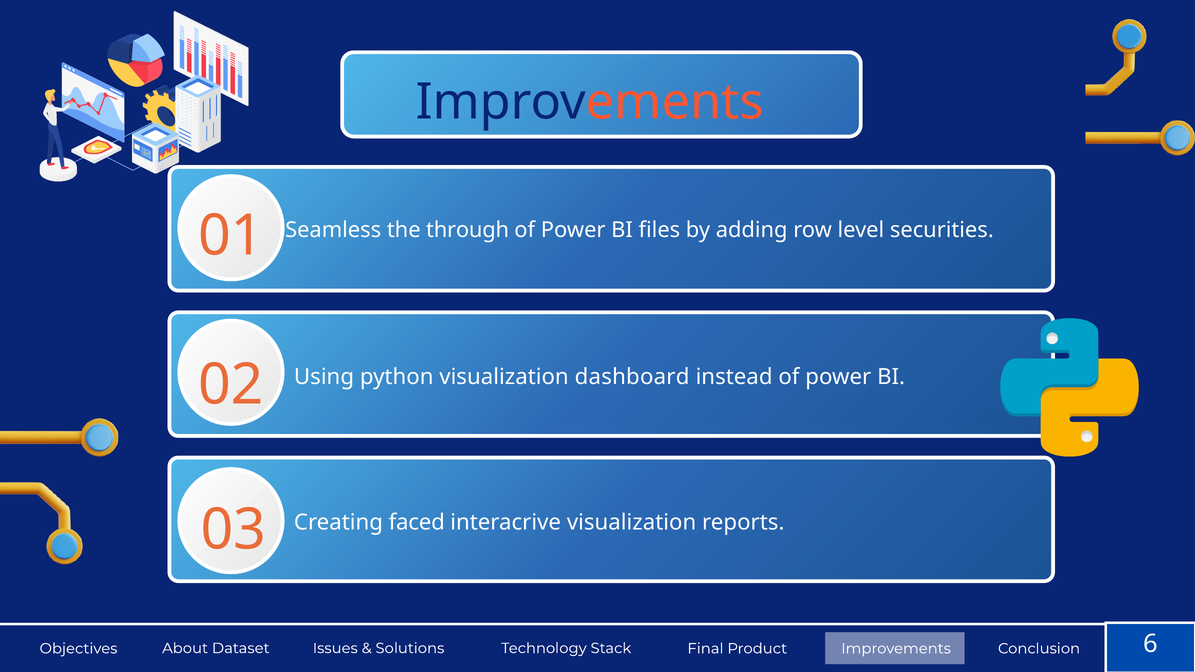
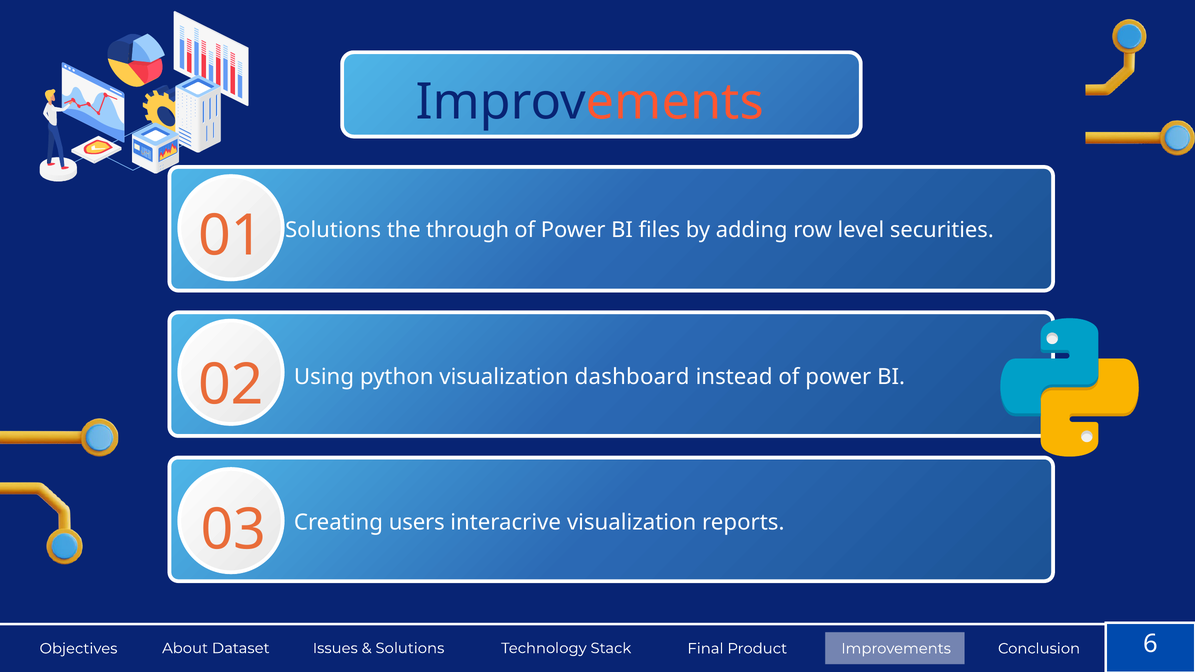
01 Seamless: Seamless -> Solutions
faced: faced -> users
